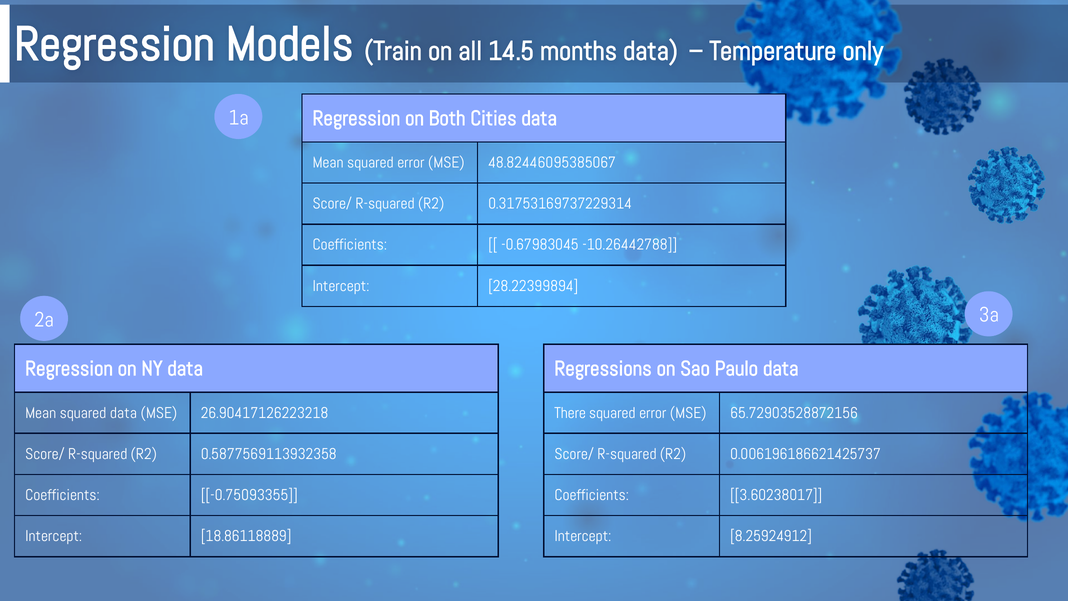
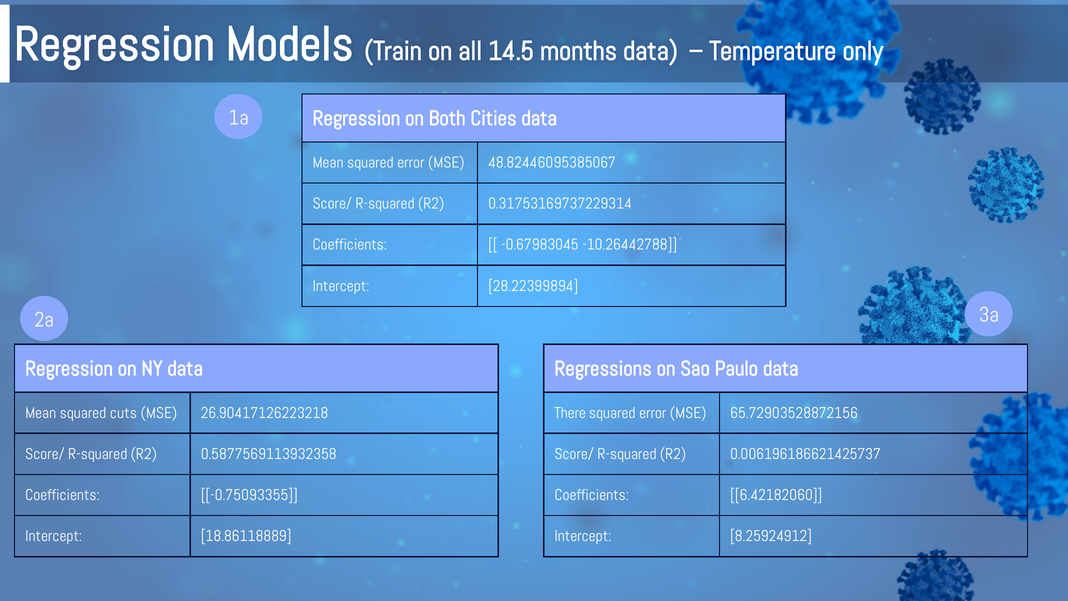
squared data: data -> cuts
3.60238017: 3.60238017 -> 6.42182060
